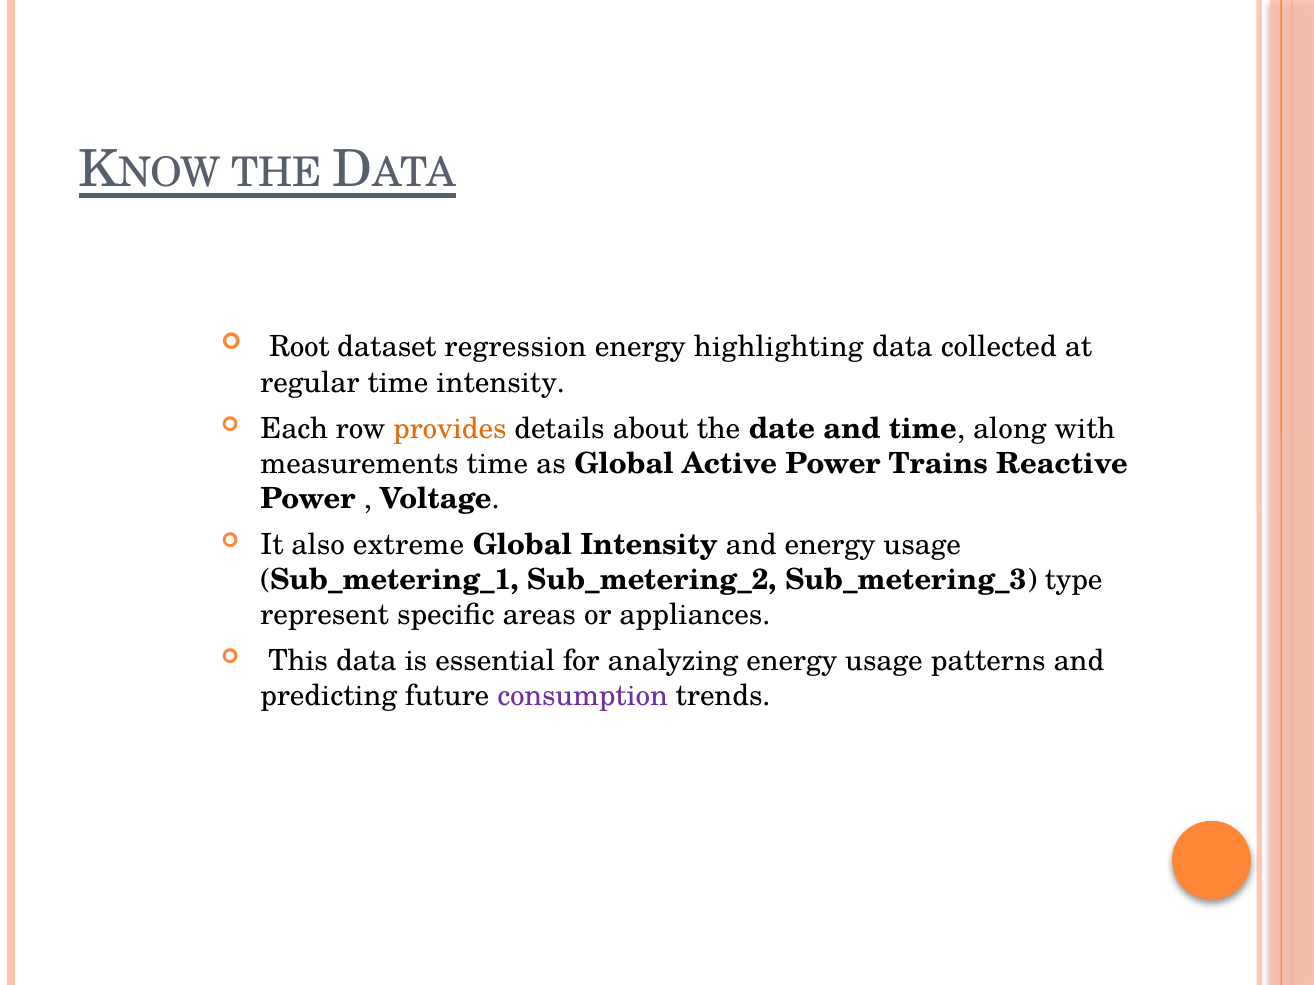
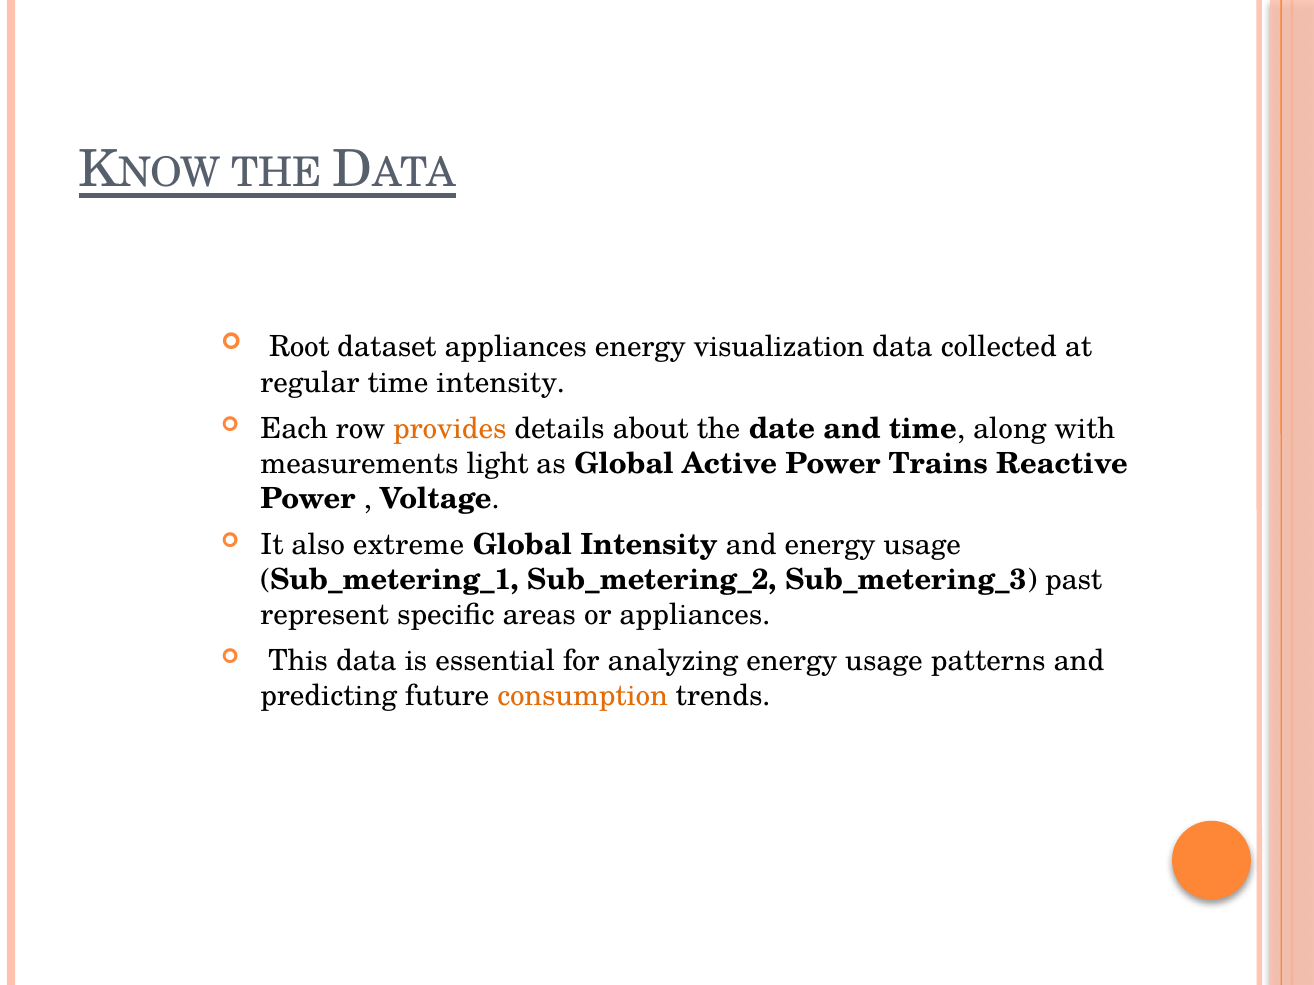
dataset regression: regression -> appliances
highlighting: highlighting -> visualization
measurements time: time -> light
type: type -> past
consumption colour: purple -> orange
